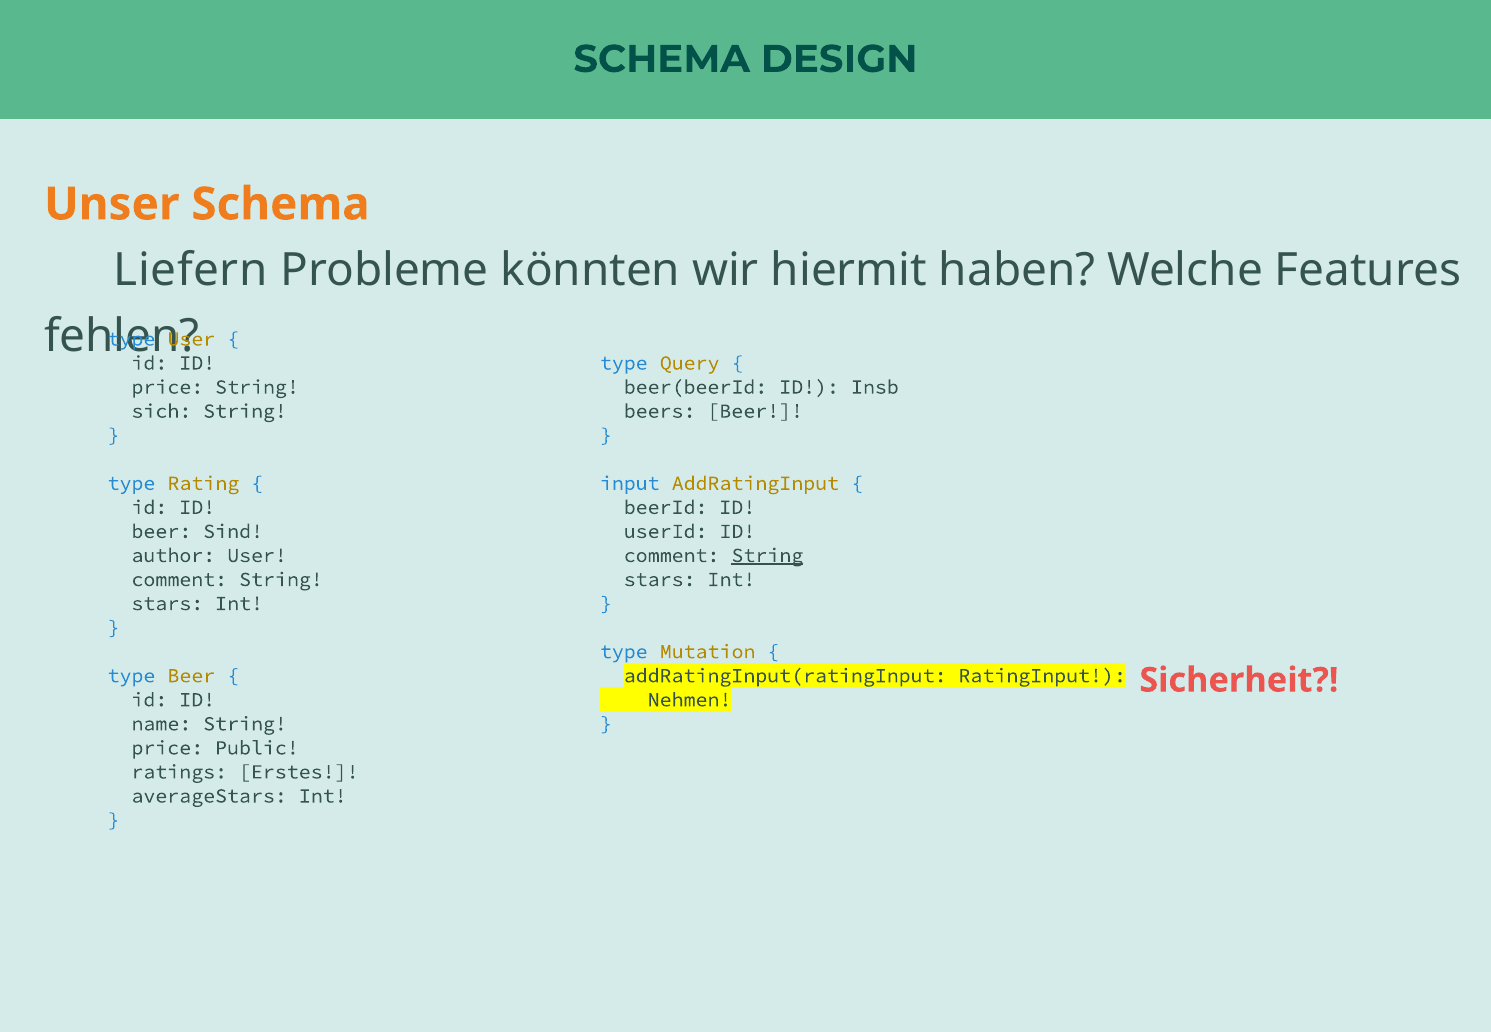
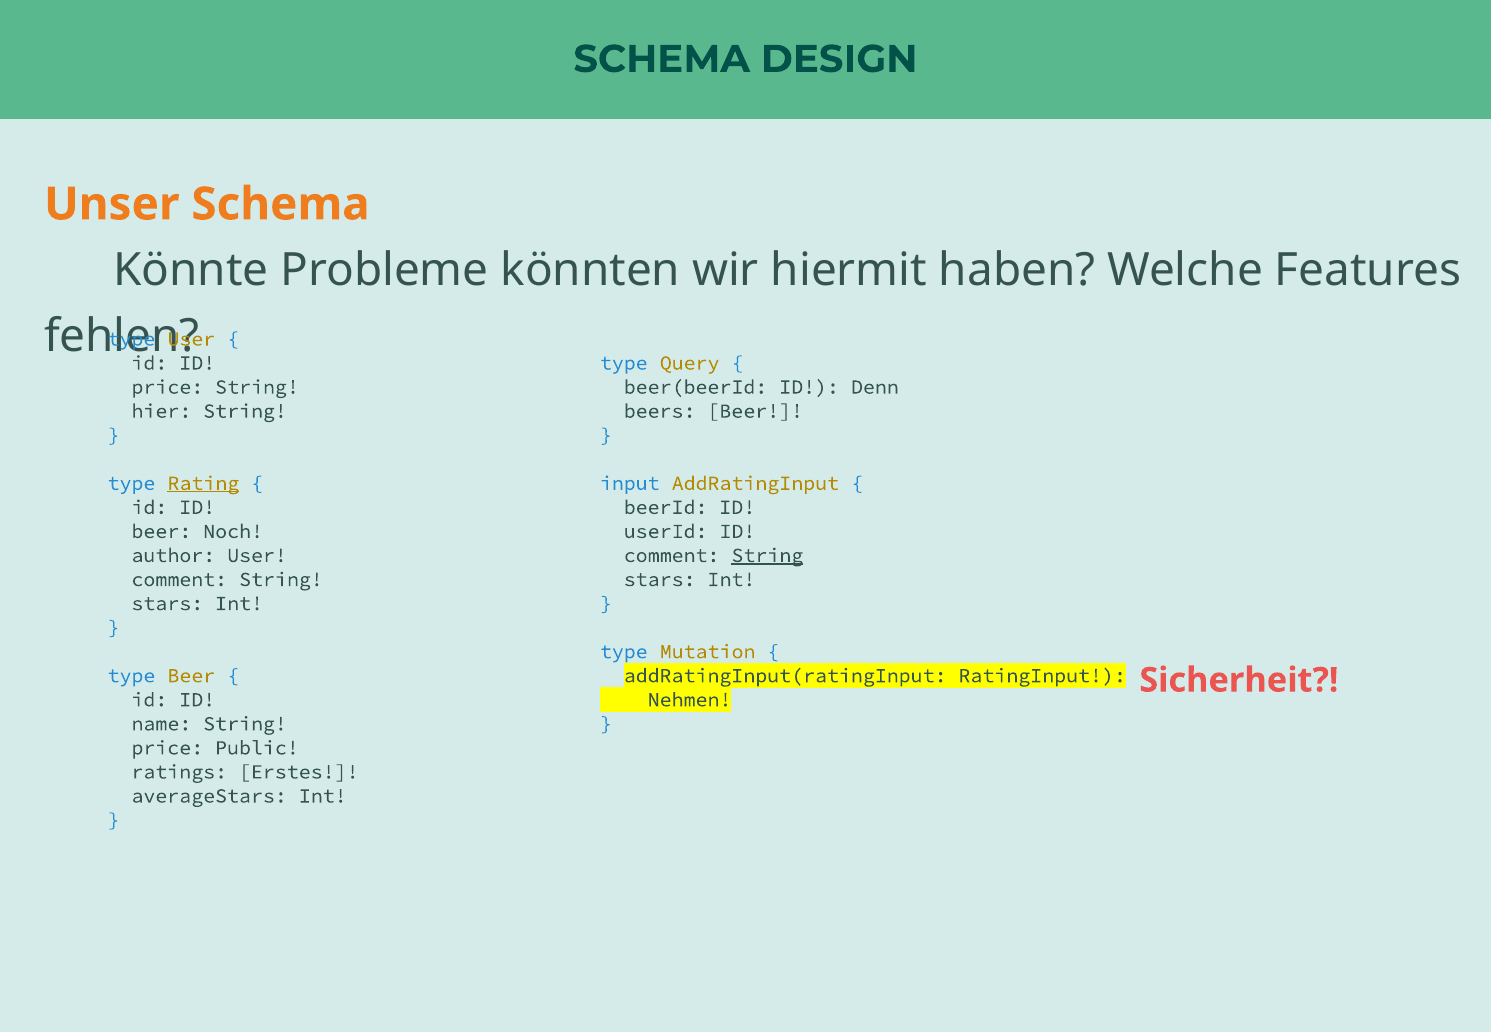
Liefern: Liefern -> Könnte
Insb: Insb -> Denn
sich: sich -> hier
Rating underline: none -> present
Sind: Sind -> Noch
